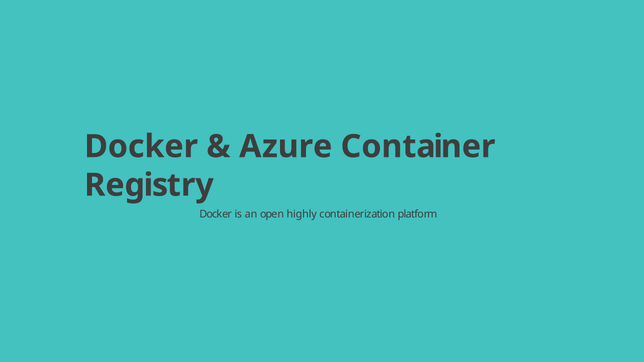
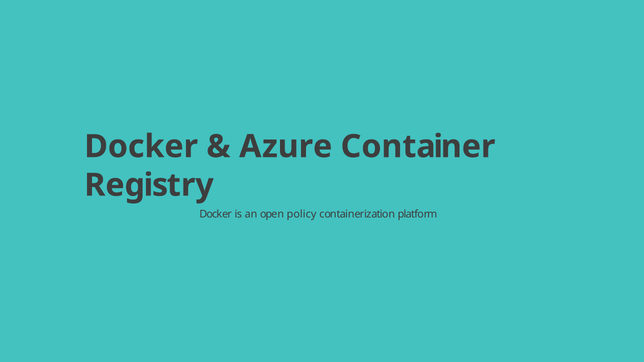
highly: highly -> policy
